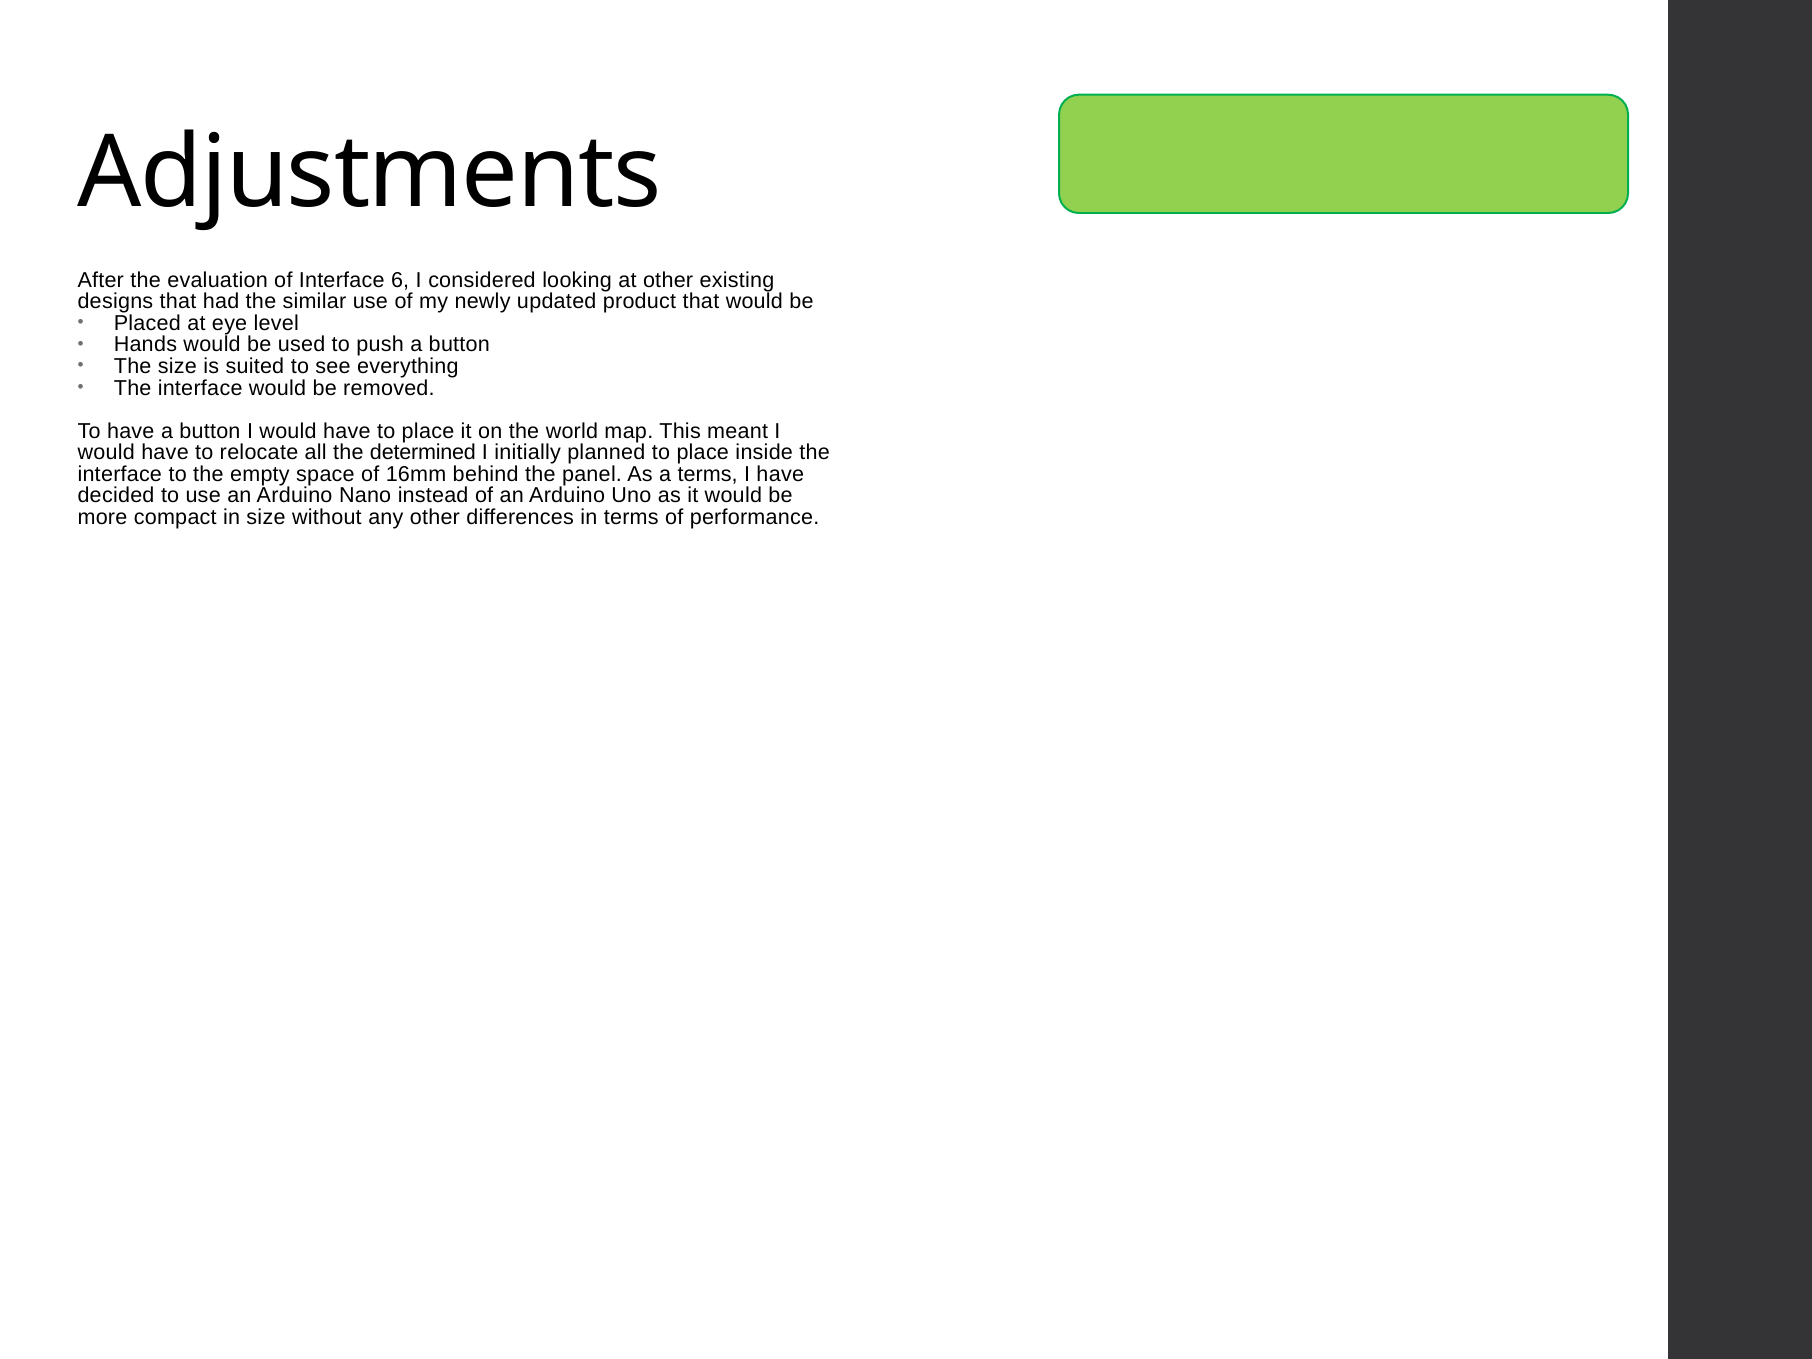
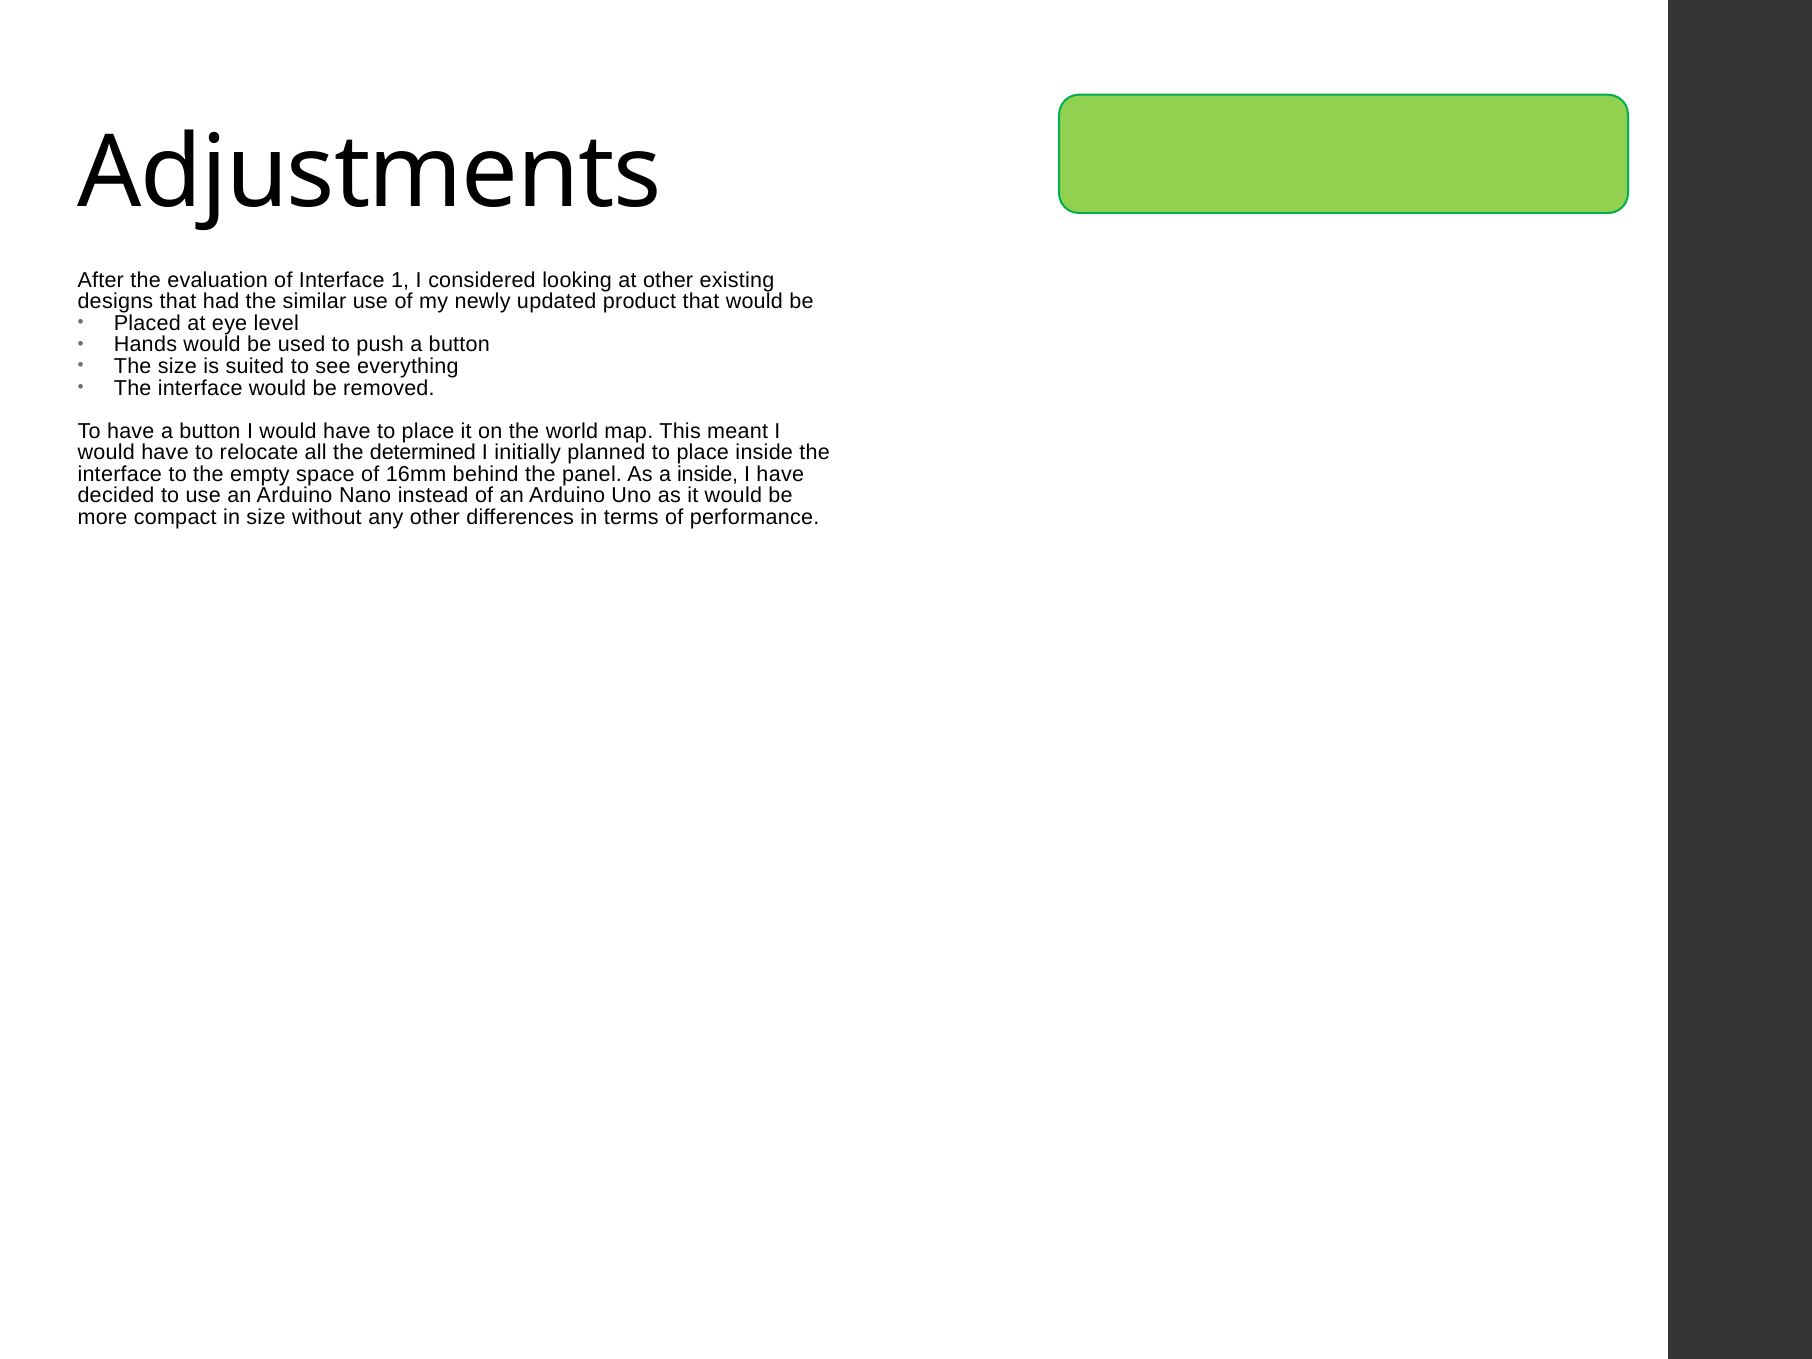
6: 6 -> 1
a terms: terms -> inside
